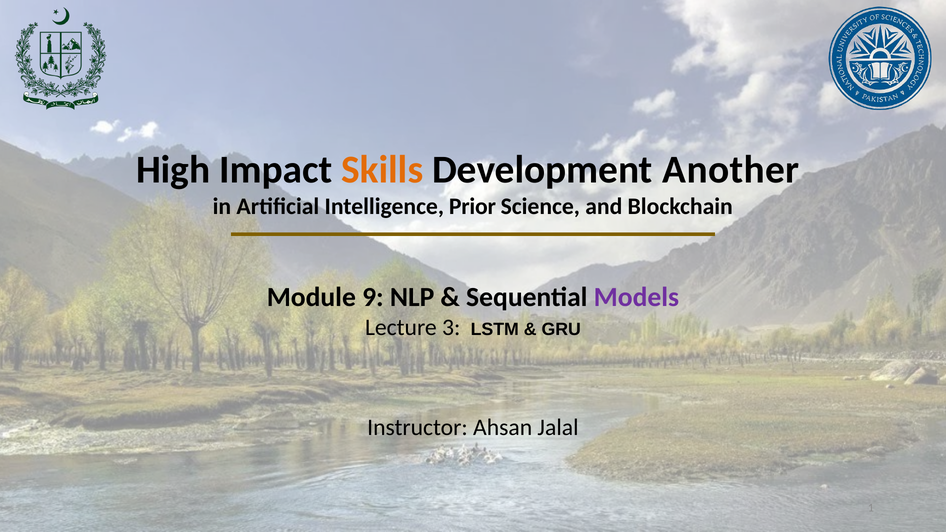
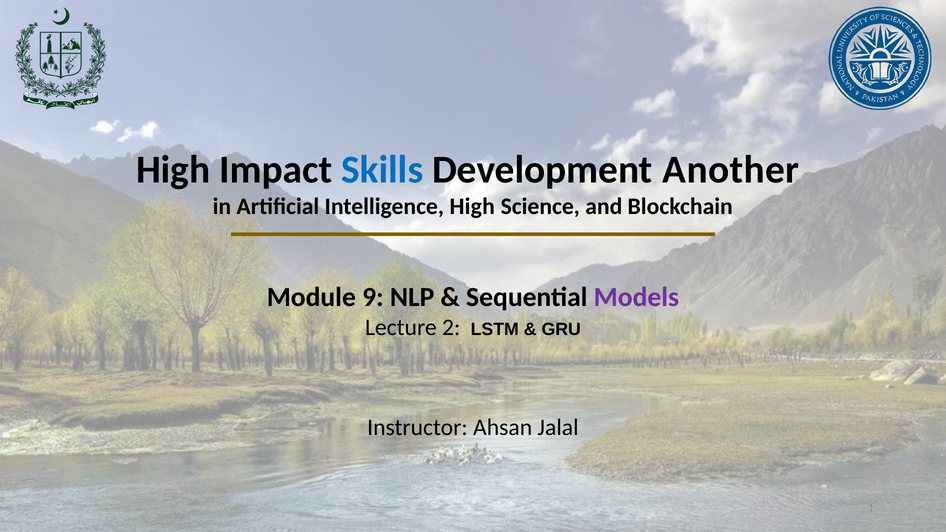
Skills colour: orange -> blue
Intelligence Prior: Prior -> High
3: 3 -> 2
